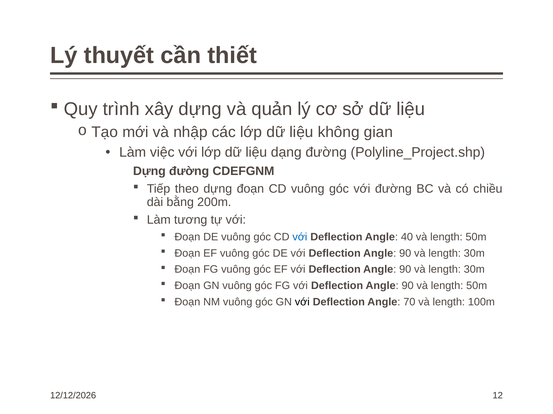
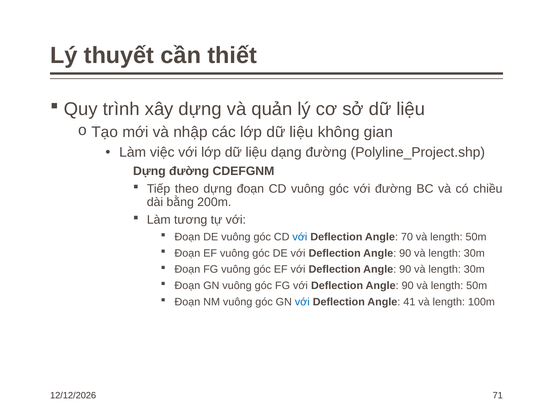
40: 40 -> 70
với at (302, 302) colour: black -> blue
70: 70 -> 41
12: 12 -> 71
